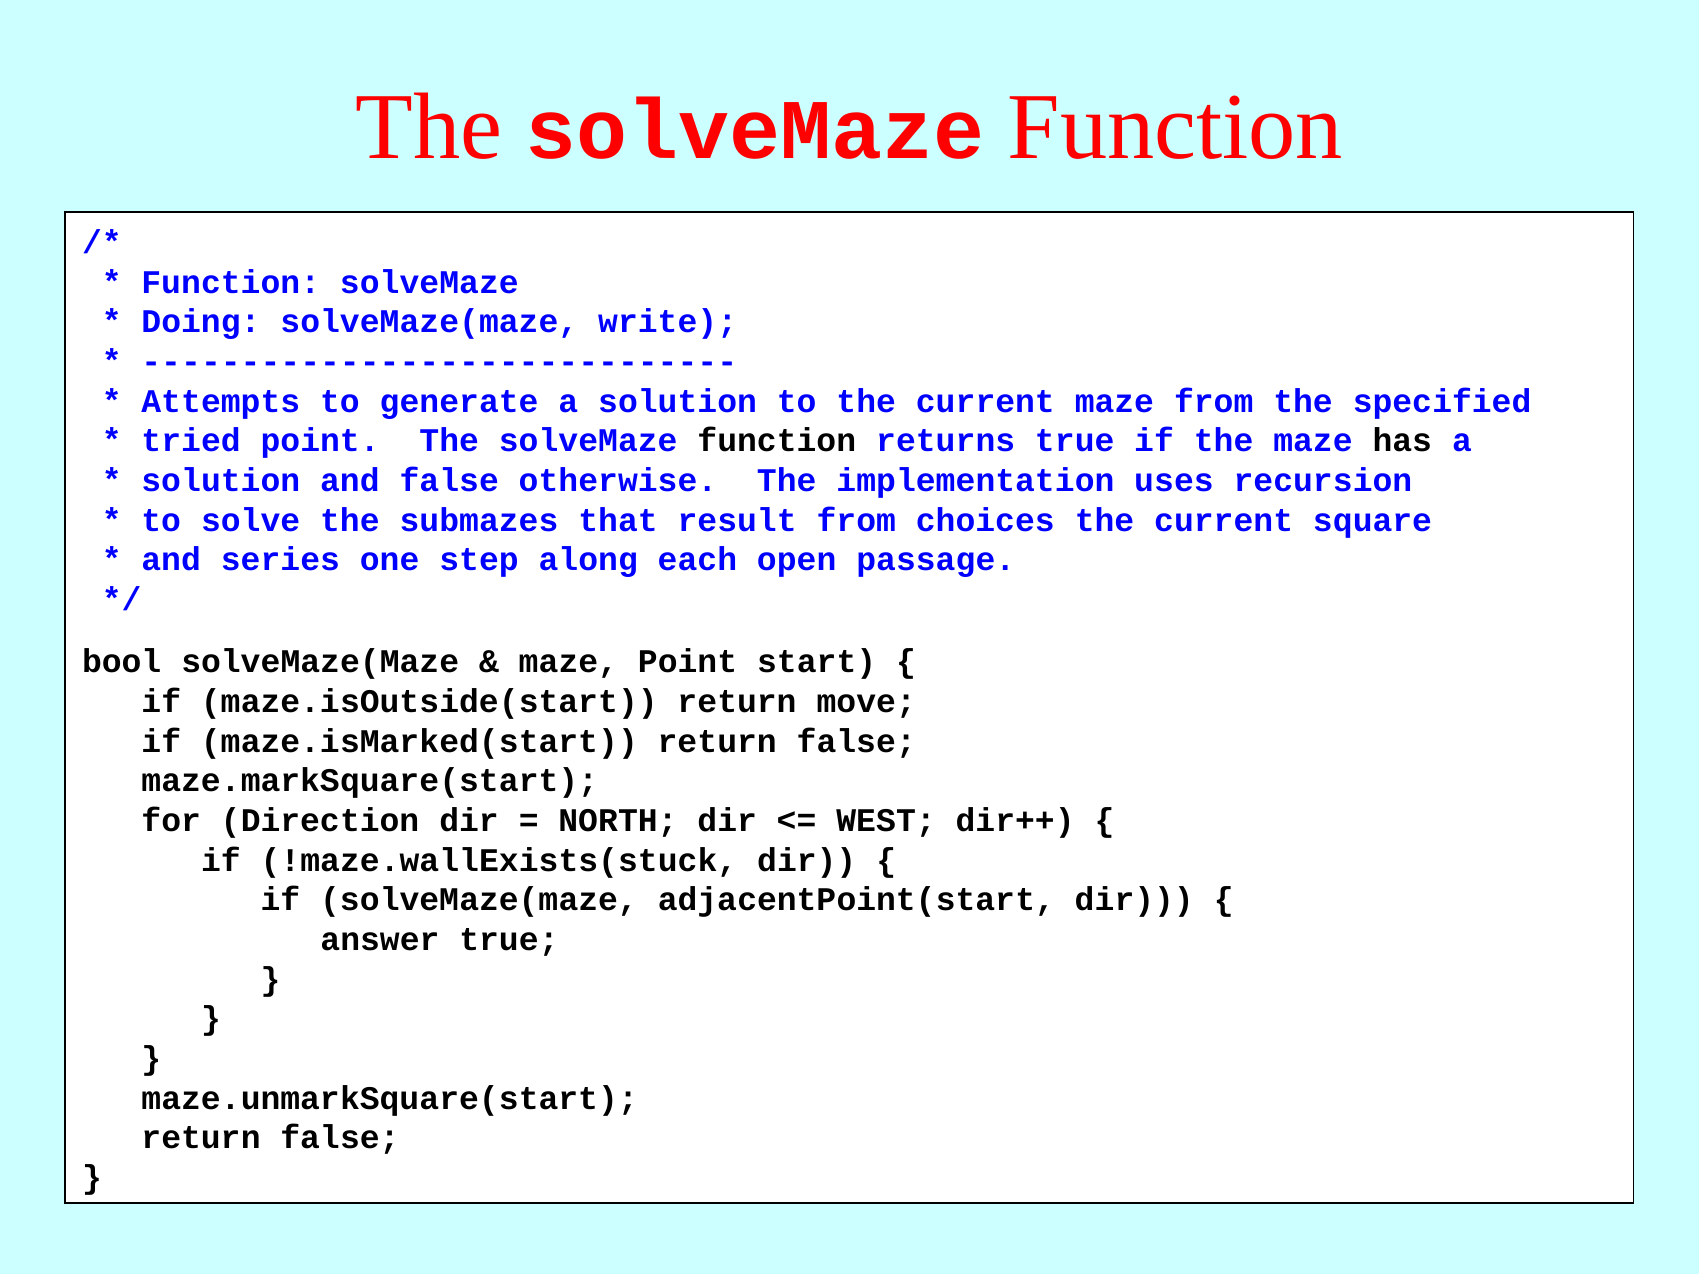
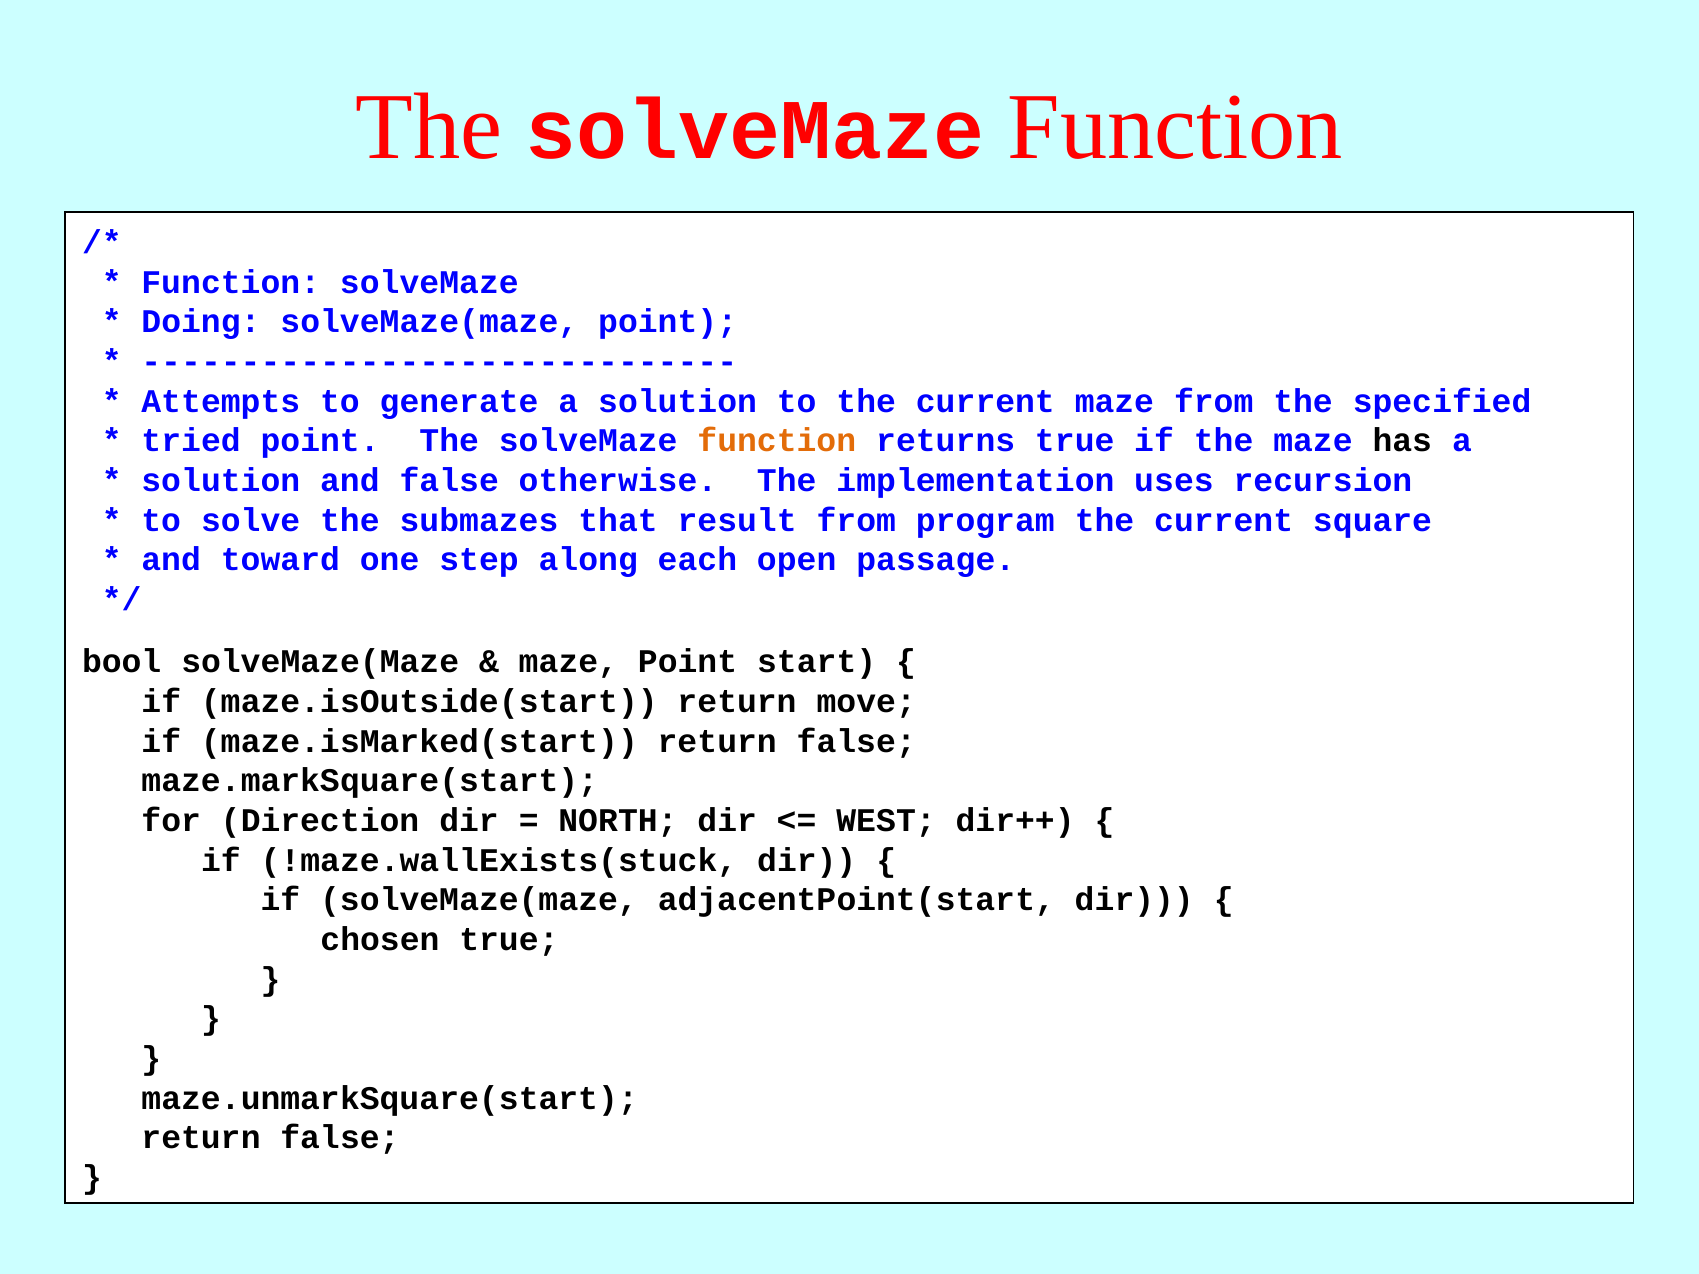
solveMaze(maze write: write -> point
function at (777, 441) colour: black -> orange
choices: choices -> program
series: series -> toward
answer: answer -> chosen
